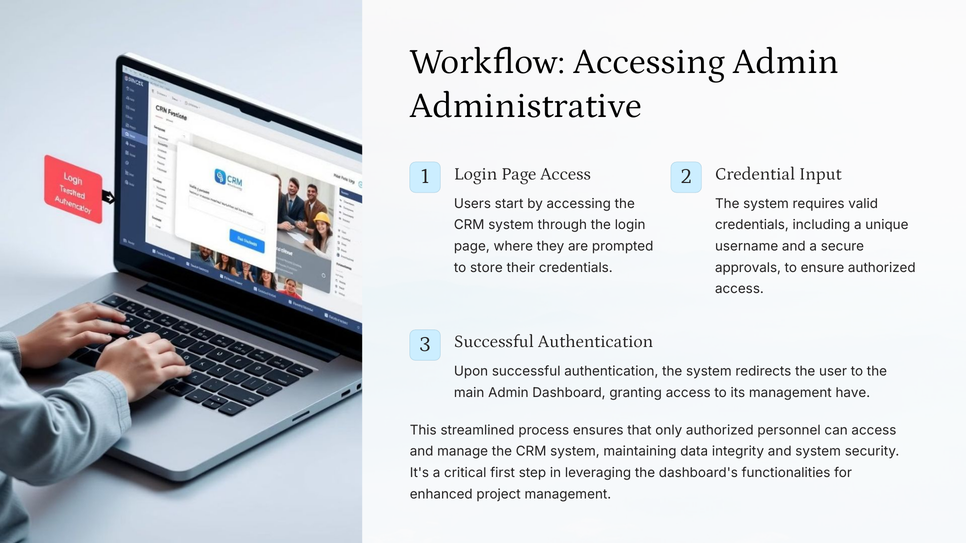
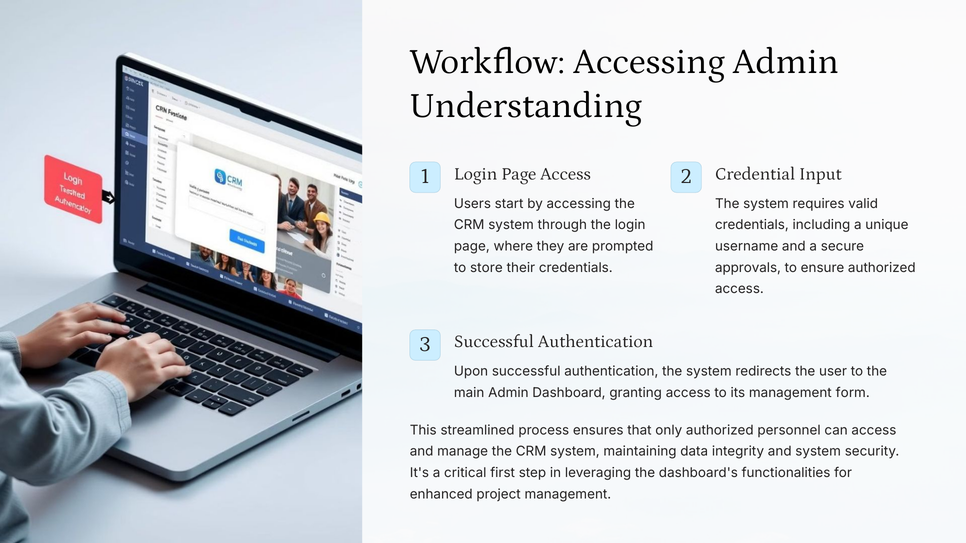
Administrative: Administrative -> Understanding
have: have -> form
